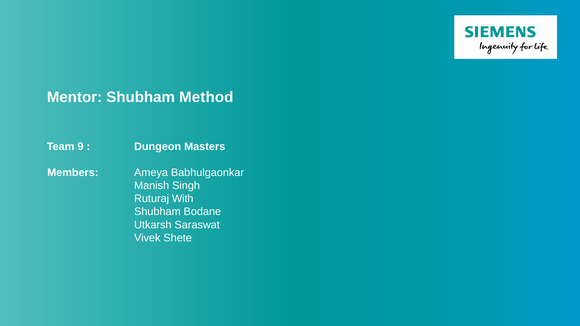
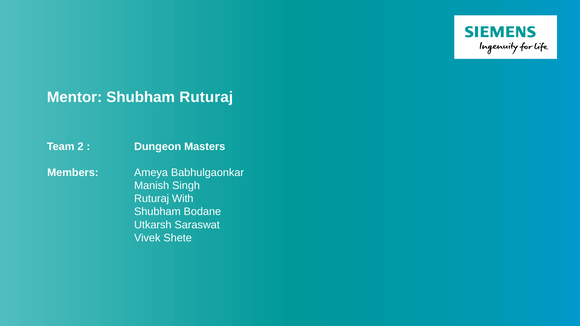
Shubham Method: Method -> Ruturaj
9: 9 -> 2
